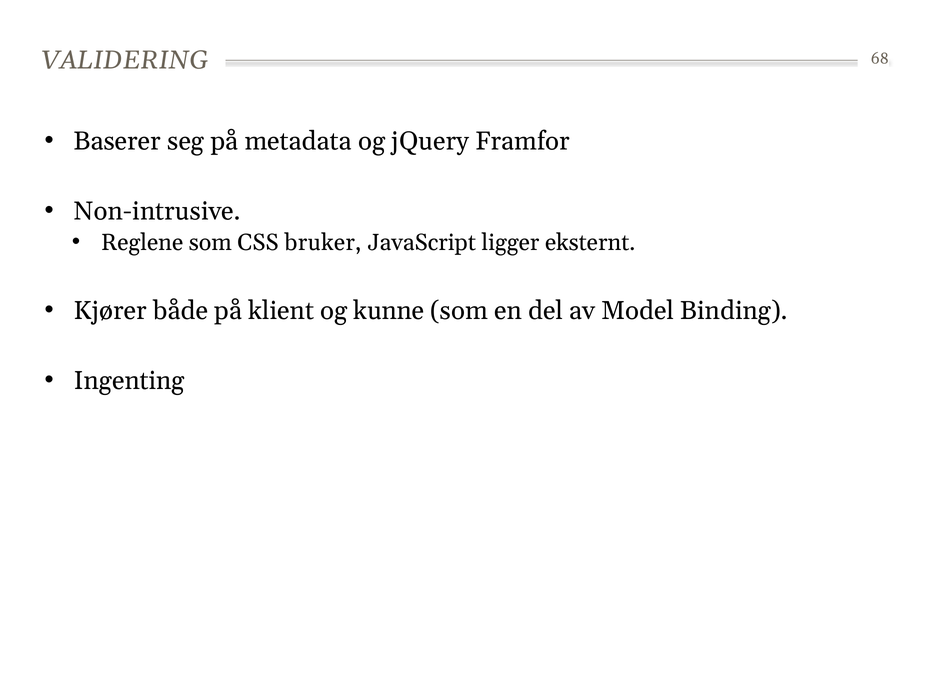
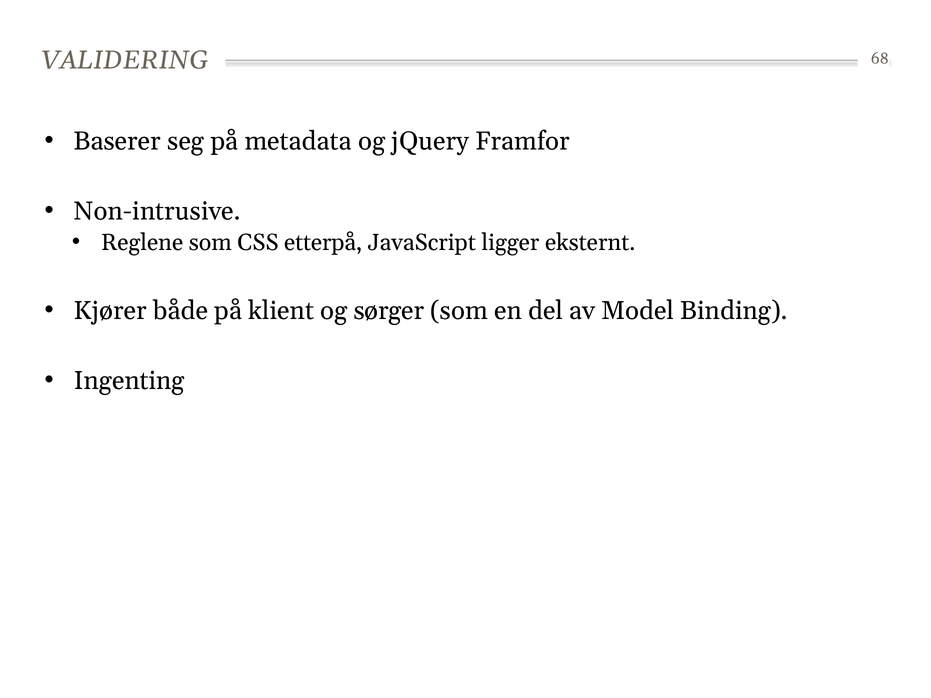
bruker: bruker -> etterpå
kunne: kunne -> sørger
